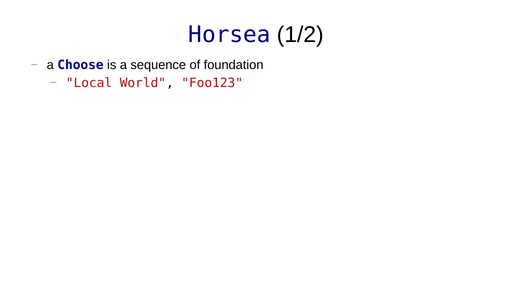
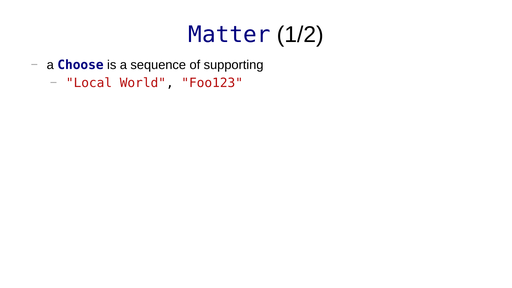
Horsea: Horsea -> Matter
foundation: foundation -> supporting
